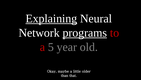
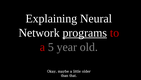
Explaining underline: present -> none
